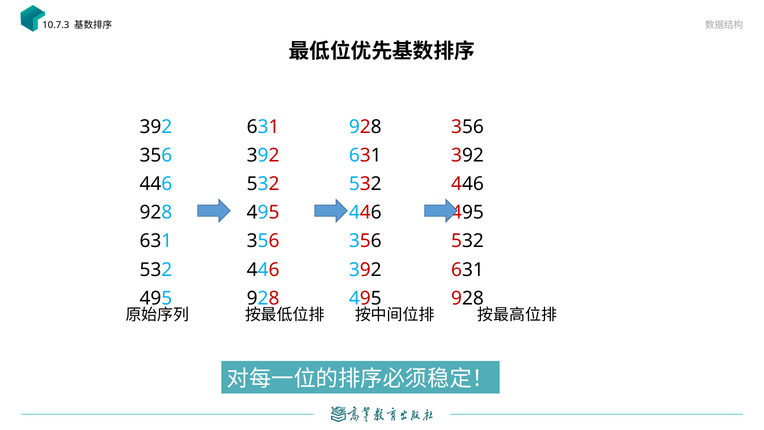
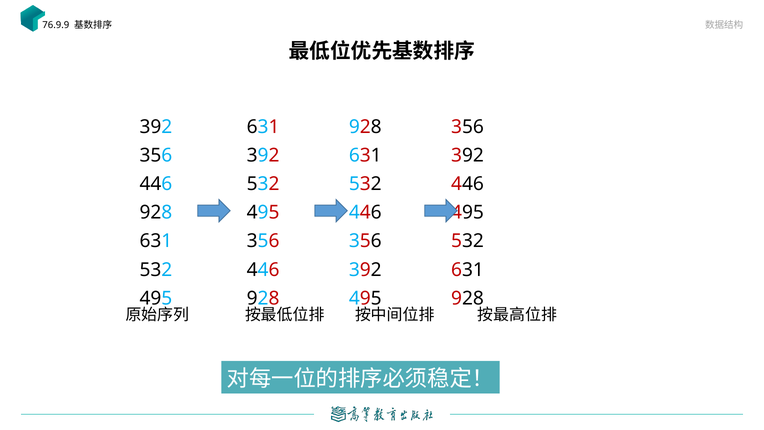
10.7.3: 10.7.3 -> 76.9.9
